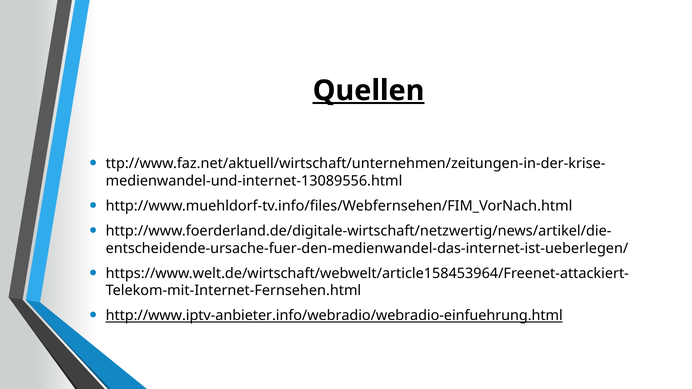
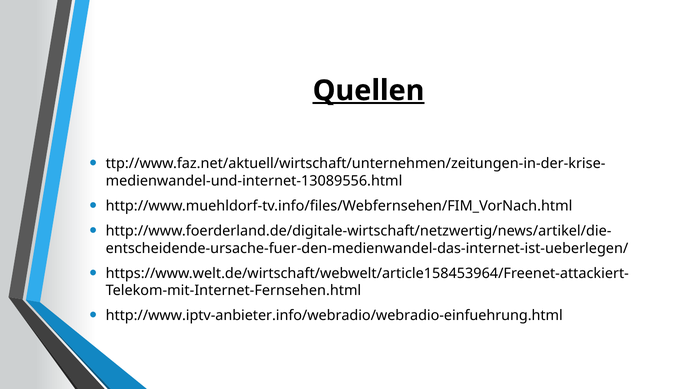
http://www.iptv-anbieter.info/webradio/webradio-einfuehrung.html underline: present -> none
